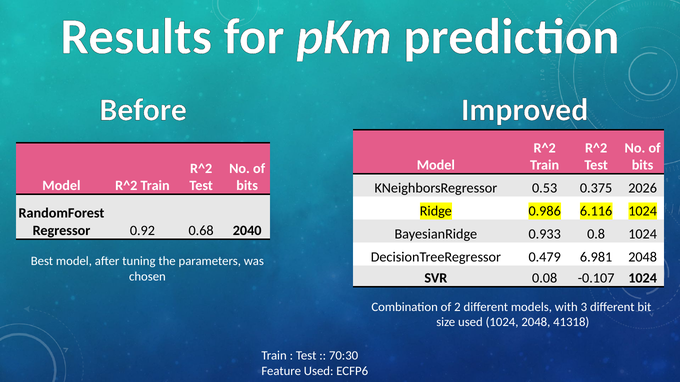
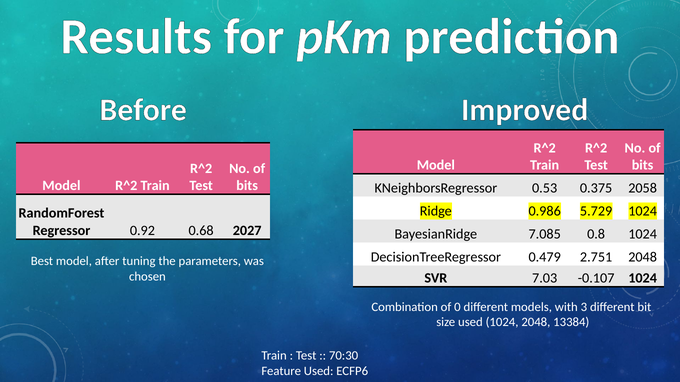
2026: 2026 -> 2058
6.116: 6.116 -> 5.729
2040: 2040 -> 2027
0.933: 0.933 -> 7.085
6.981: 6.981 -> 2.751
0.08: 0.08 -> 7.03
2: 2 -> 0
41318: 41318 -> 13384
